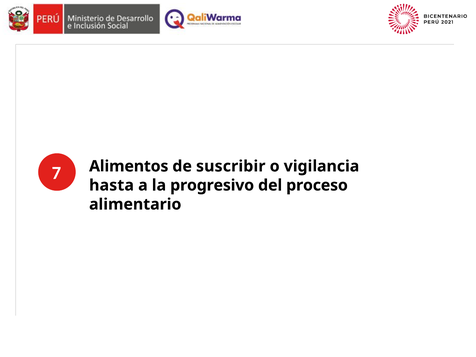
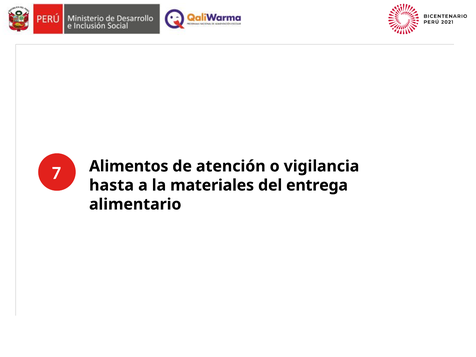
suscribir: suscribir -> atención
progresivo: progresivo -> materiales
proceso: proceso -> entrega
